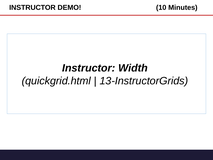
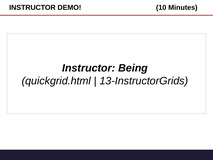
Width: Width -> Being
